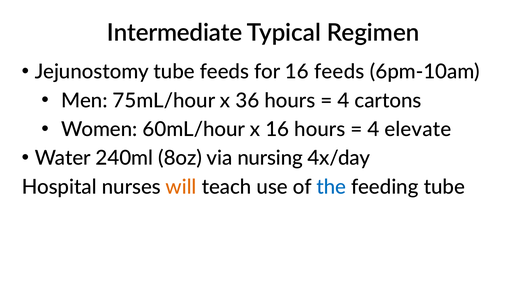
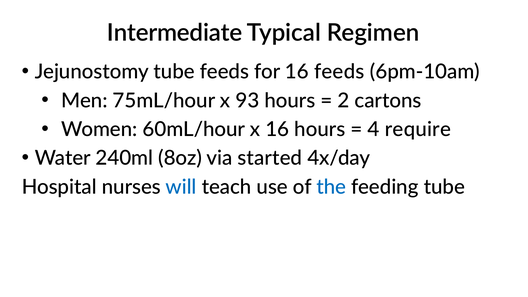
36: 36 -> 93
4 at (343, 101): 4 -> 2
elevate: elevate -> require
nursing: nursing -> started
will colour: orange -> blue
